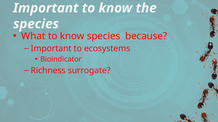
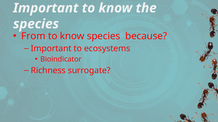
What: What -> From
